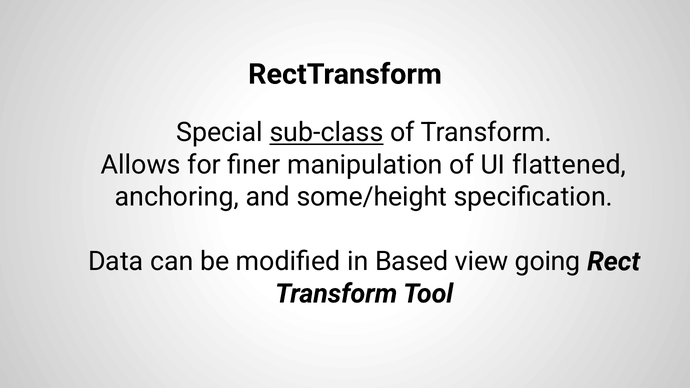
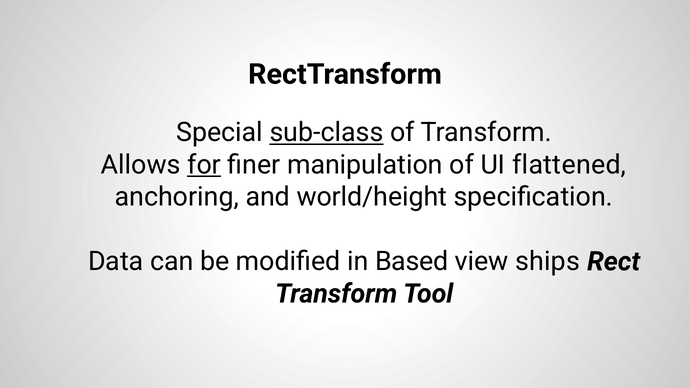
for underline: none -> present
some/height: some/height -> world/height
going: going -> ships
